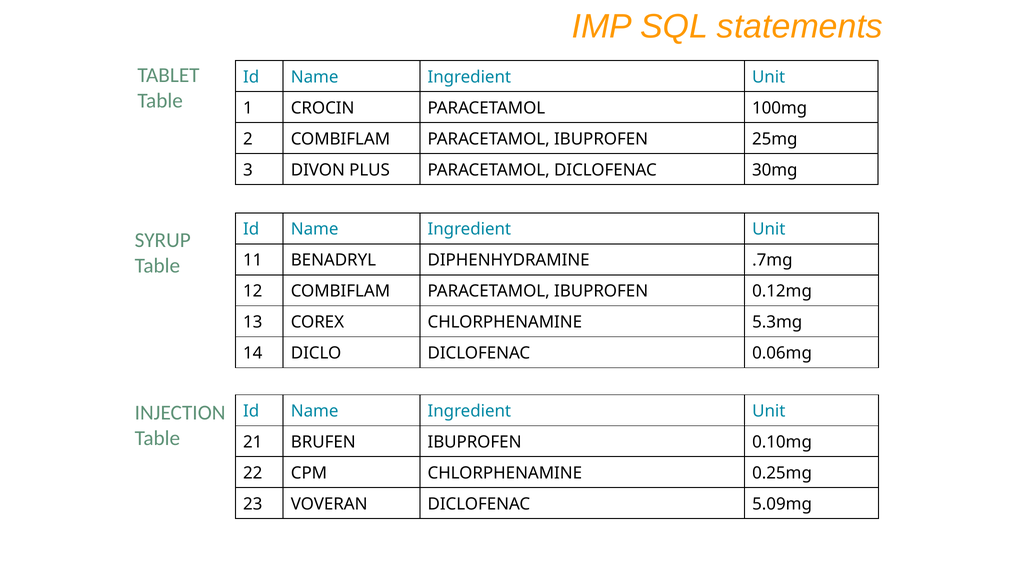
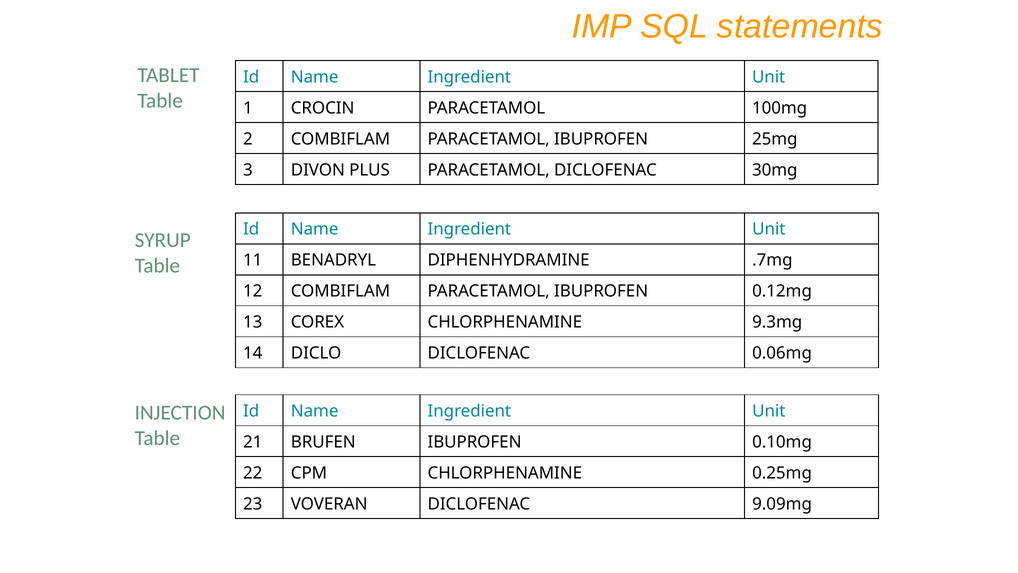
5.3mg: 5.3mg -> 9.3mg
5.09mg: 5.09mg -> 9.09mg
